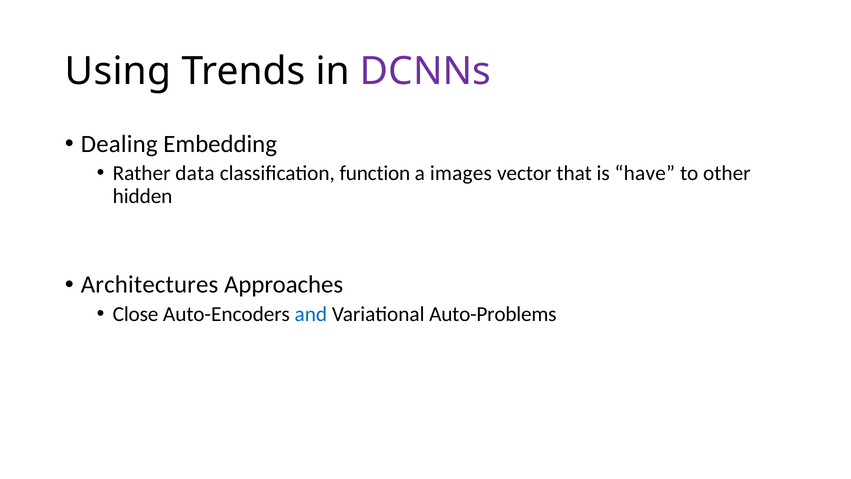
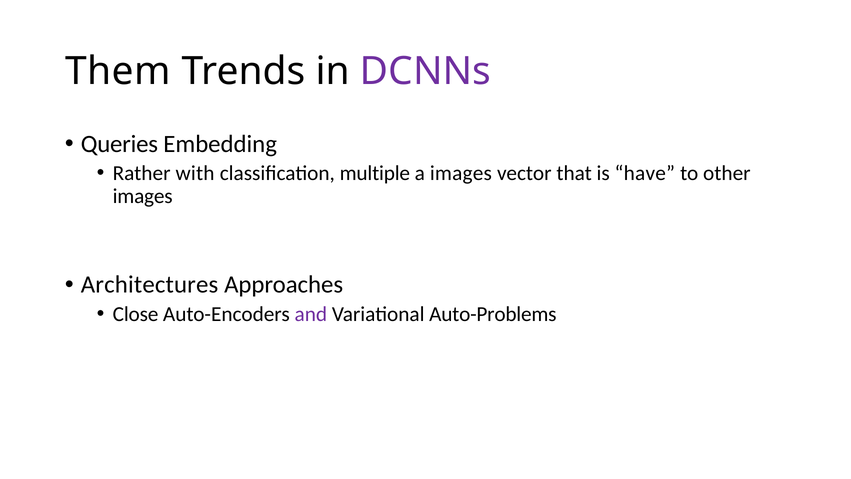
Using: Using -> Them
Dealing: Dealing -> Queries
data: data -> with
function: function -> multiple
hidden at (143, 196): hidden -> images
and colour: blue -> purple
